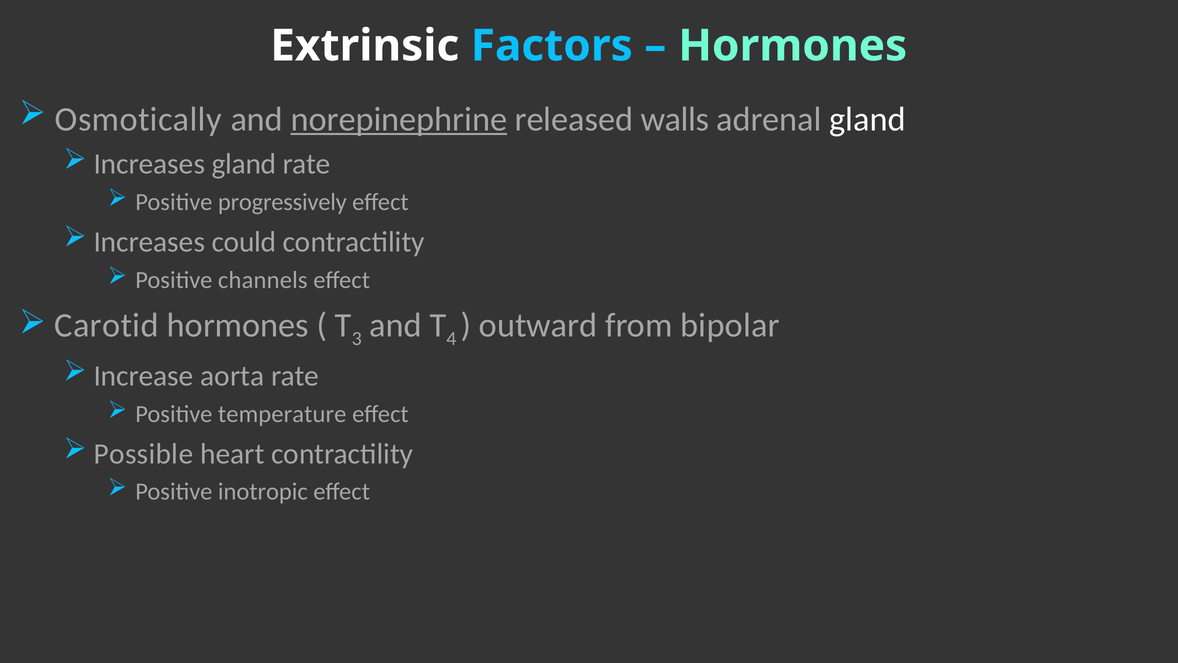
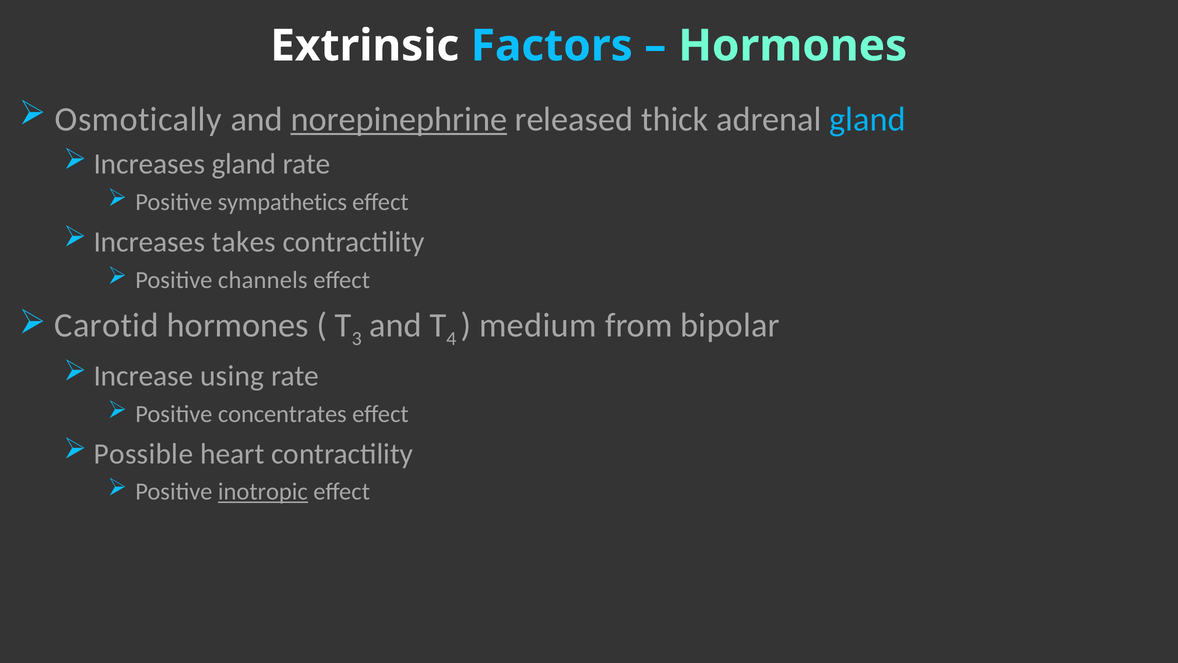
walls: walls -> thick
gland at (867, 119) colour: white -> light blue
progressively: progressively -> sympathetics
could: could -> takes
outward: outward -> medium
aorta: aorta -> using
temperature: temperature -> concentrates
inotropic underline: none -> present
